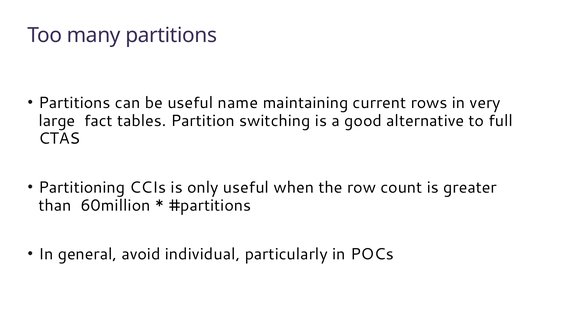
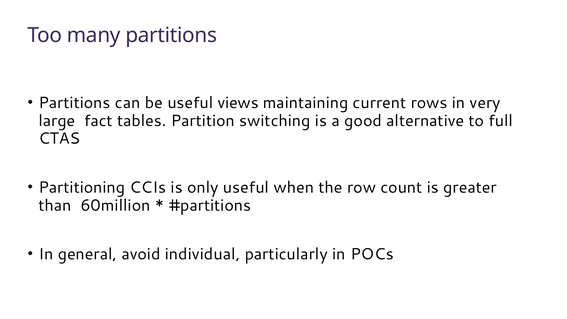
name: name -> views
